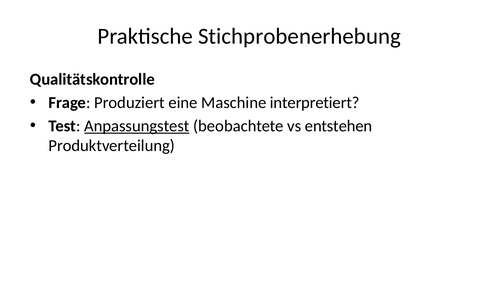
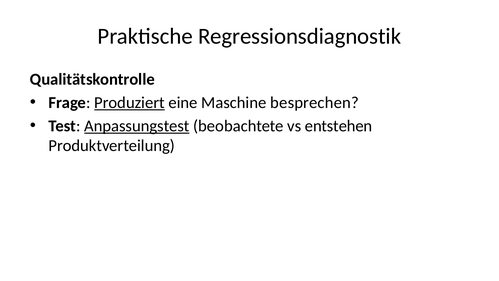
Stichprobenerhebung: Stichprobenerhebung -> Regressionsdiagnostik
Produziert underline: none -> present
interpretiert: interpretiert -> besprechen
